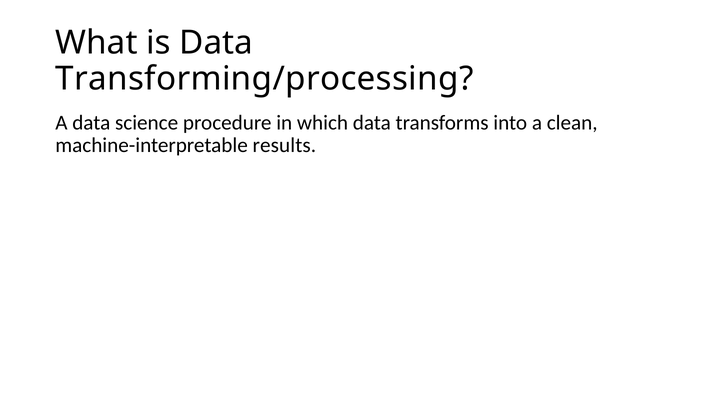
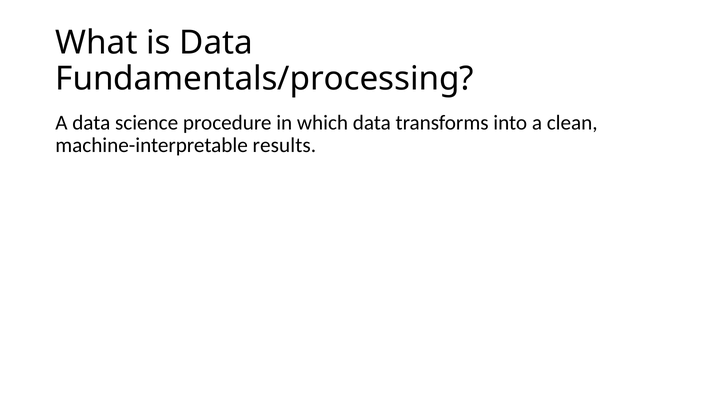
Transforming/processing: Transforming/processing -> Fundamentals/processing
